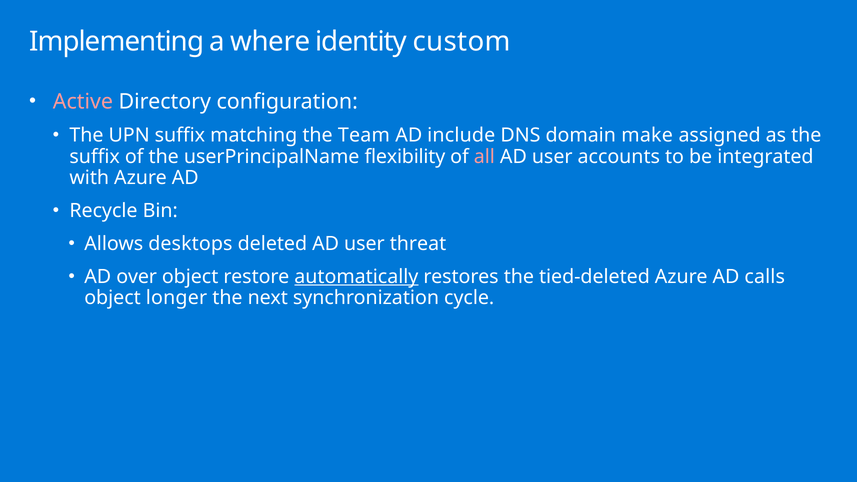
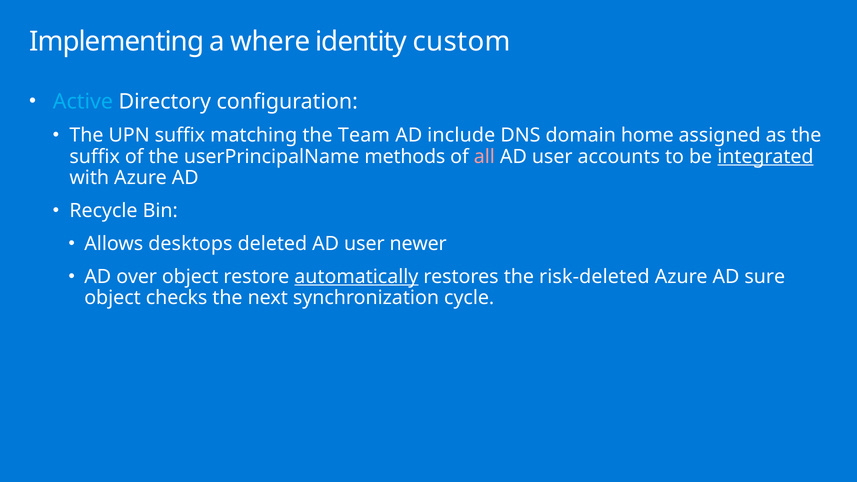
Active colour: pink -> light blue
make: make -> home
flexibility: flexibility -> methods
integrated underline: none -> present
threat: threat -> newer
tied-deleted: tied-deleted -> risk-deleted
calls: calls -> sure
longer: longer -> checks
